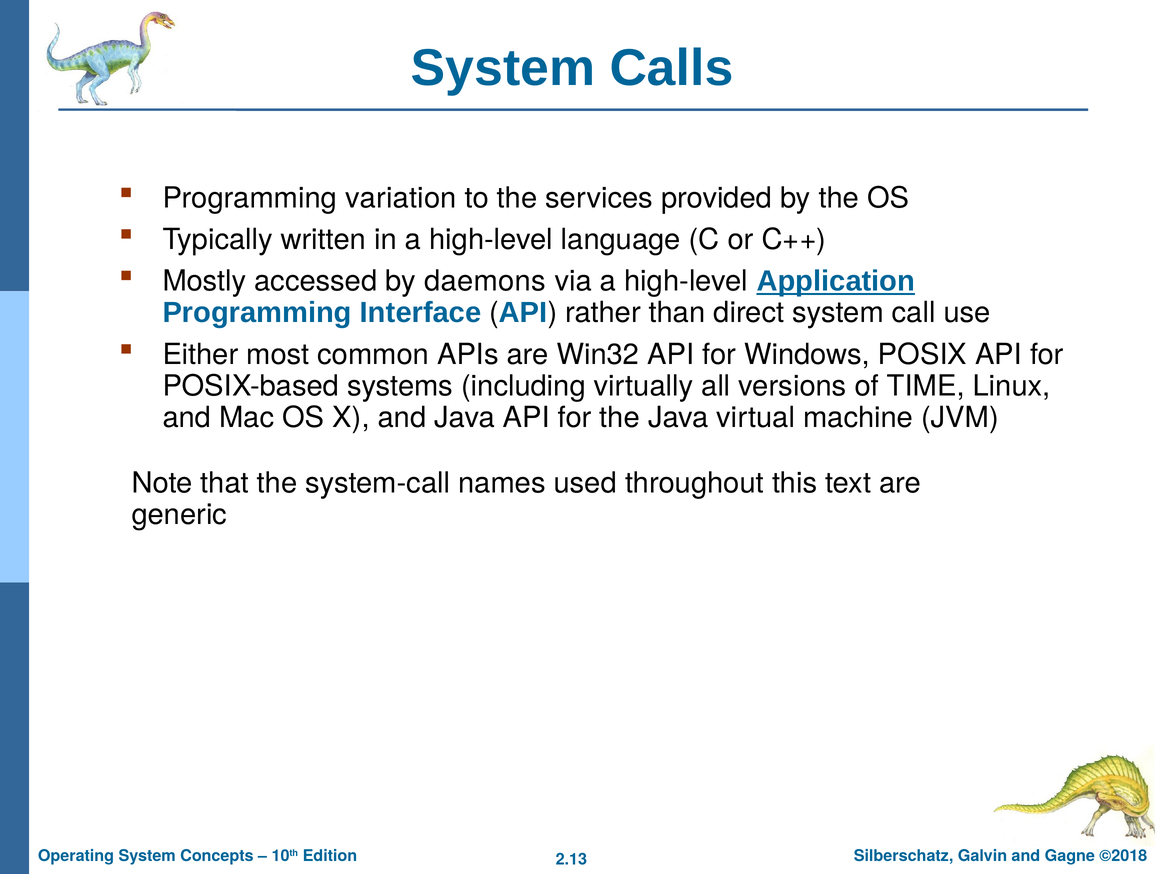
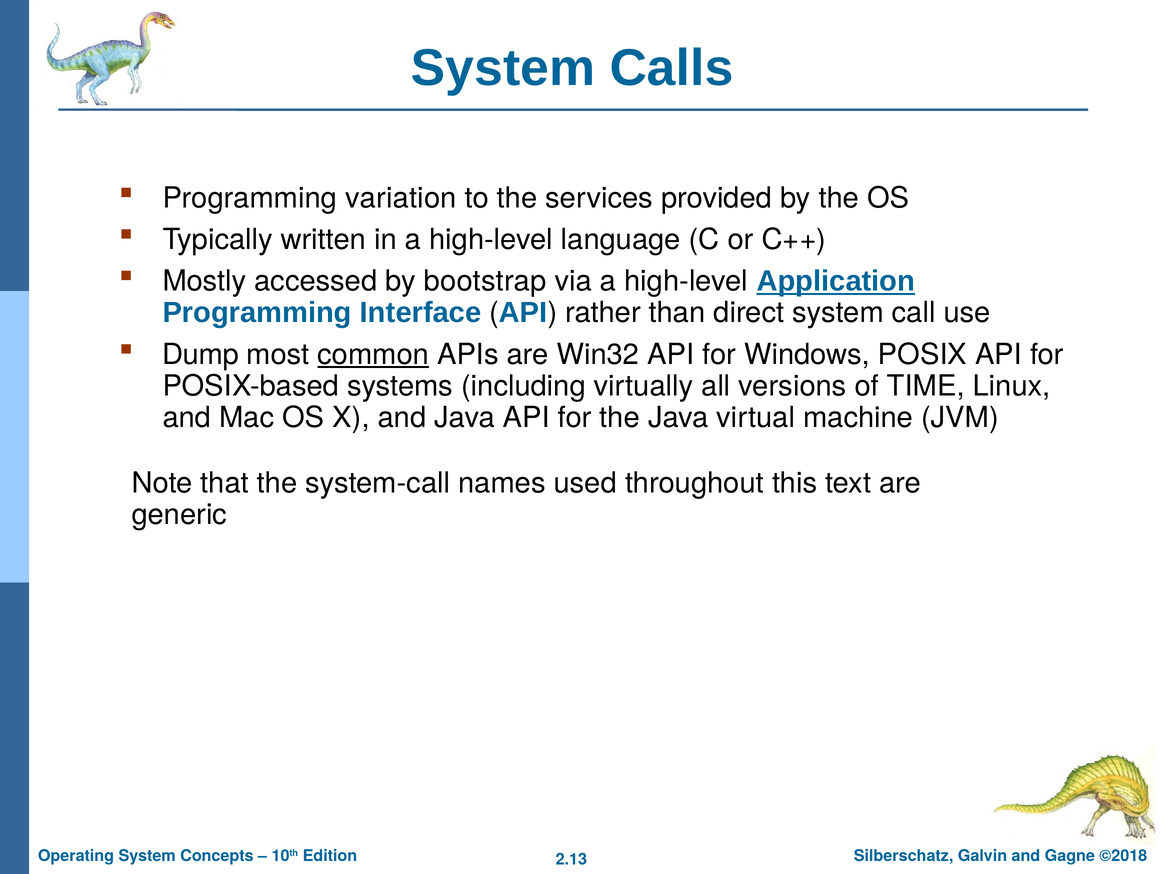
daemons: daemons -> bootstrap
Either: Either -> Dump
common underline: none -> present
